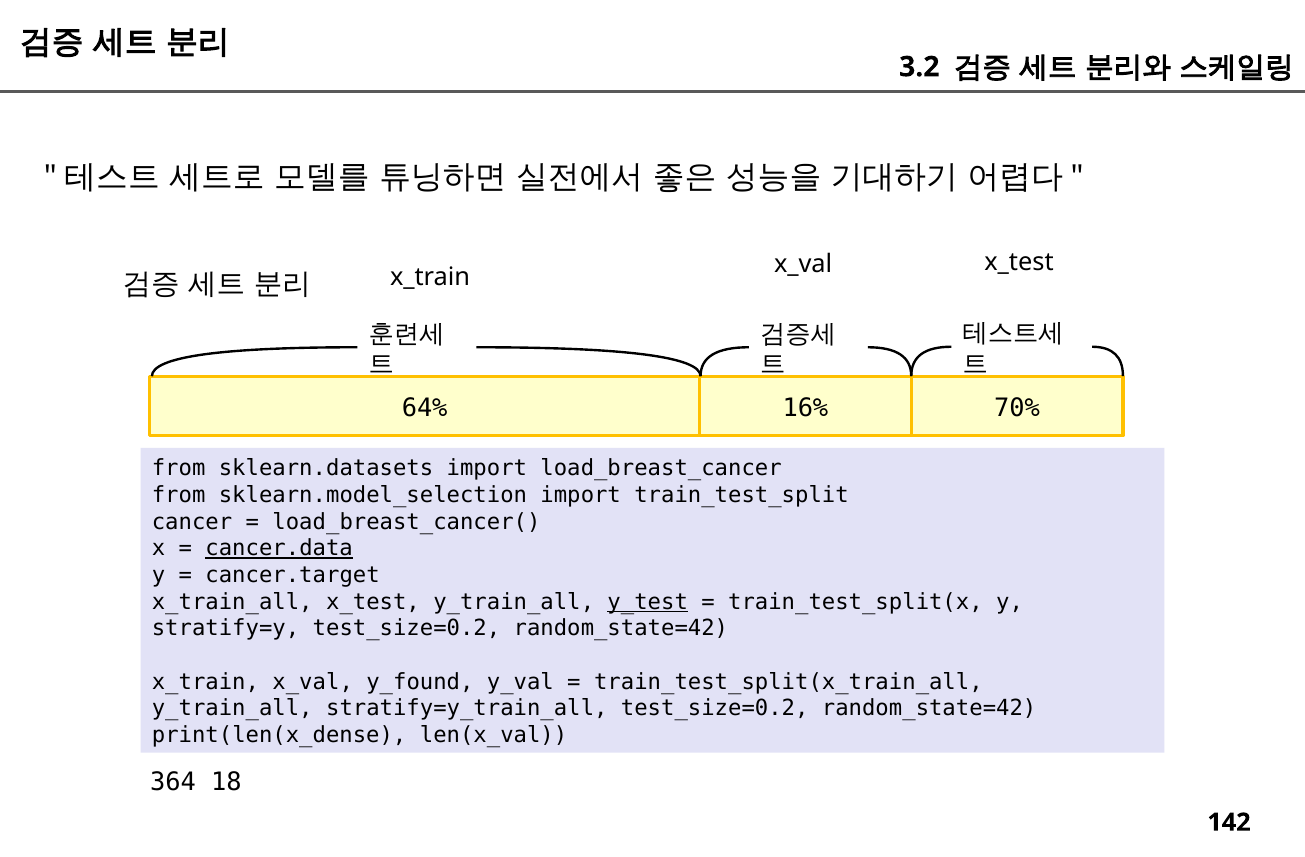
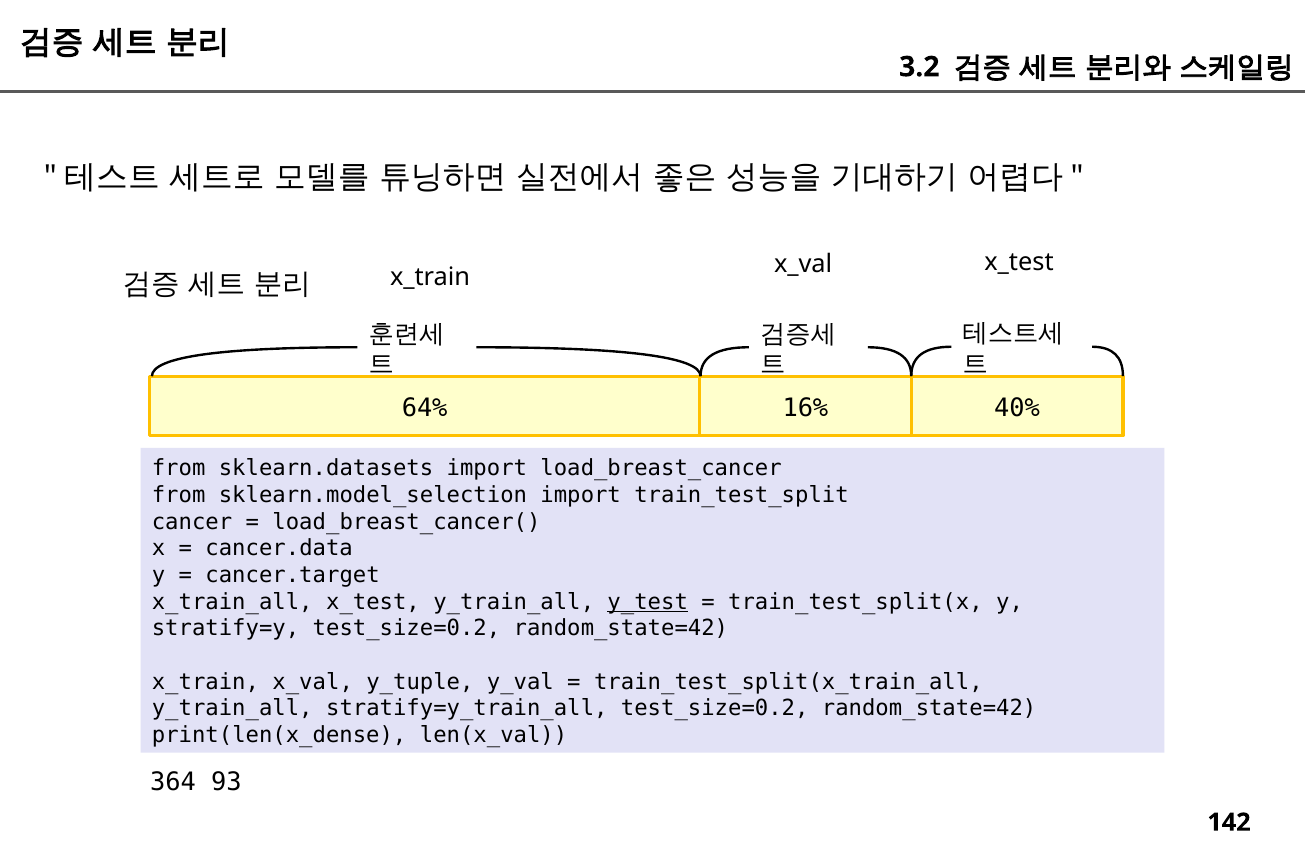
70%: 70% -> 40%
cancer.data underline: present -> none
y_found: y_found -> y_tuple
18: 18 -> 93
